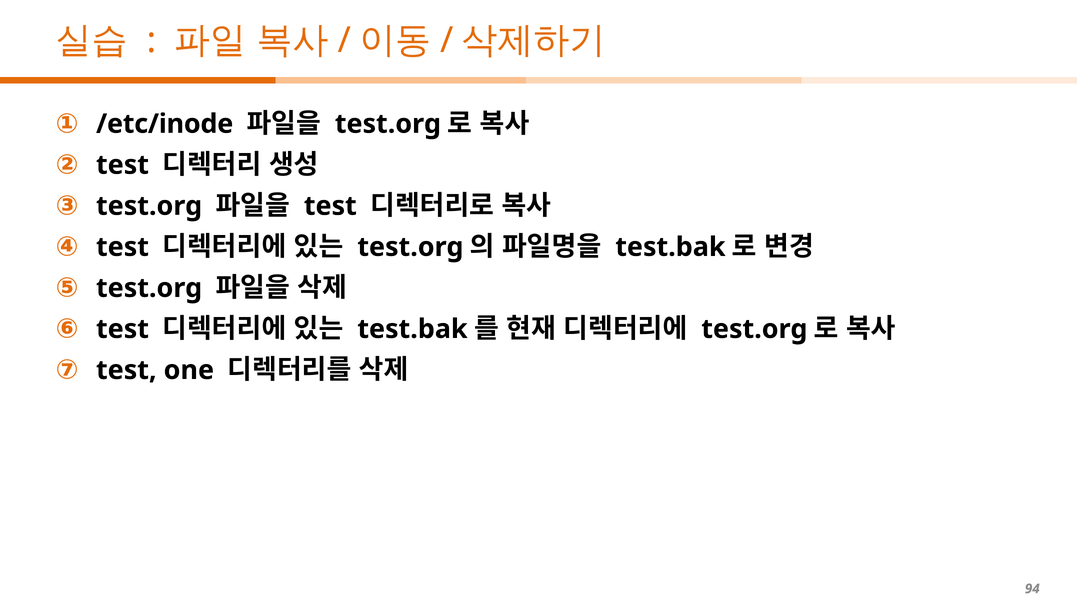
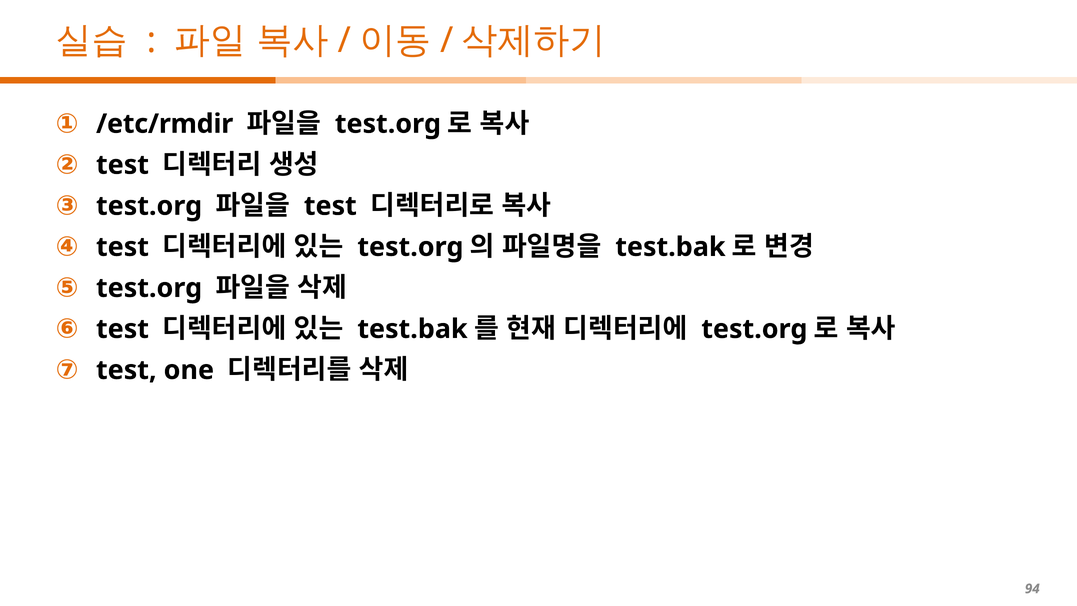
/etc/inode: /etc/inode -> /etc/rmdir
